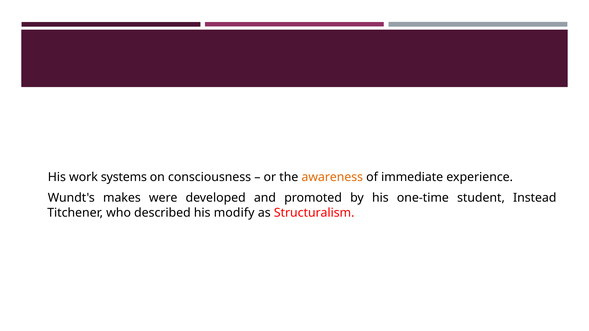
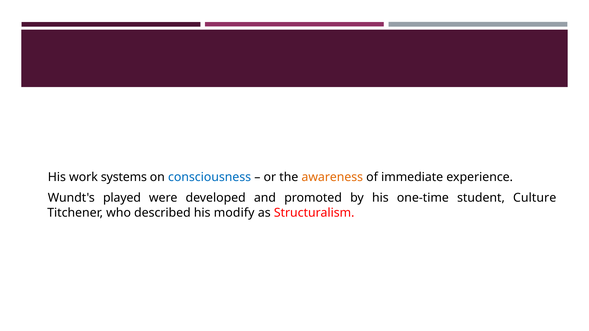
consciousness colour: black -> blue
makes: makes -> played
Instead: Instead -> Culture
